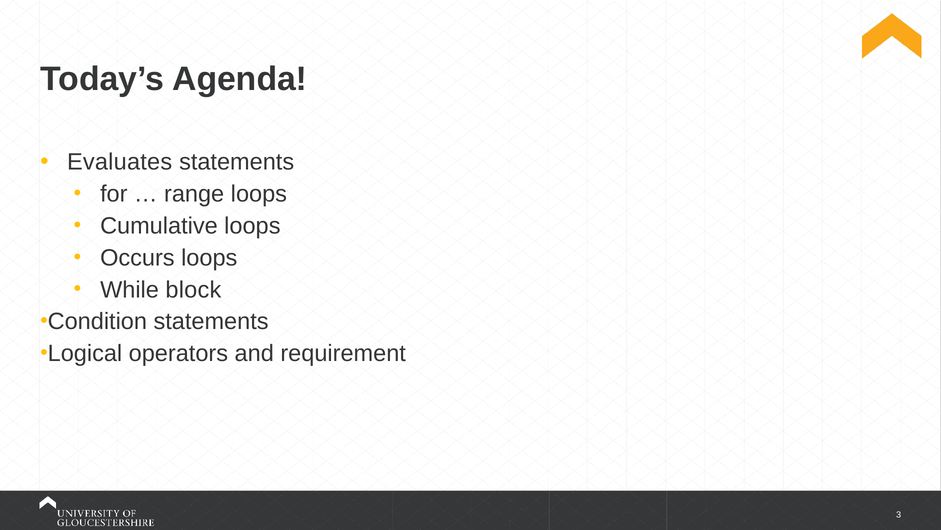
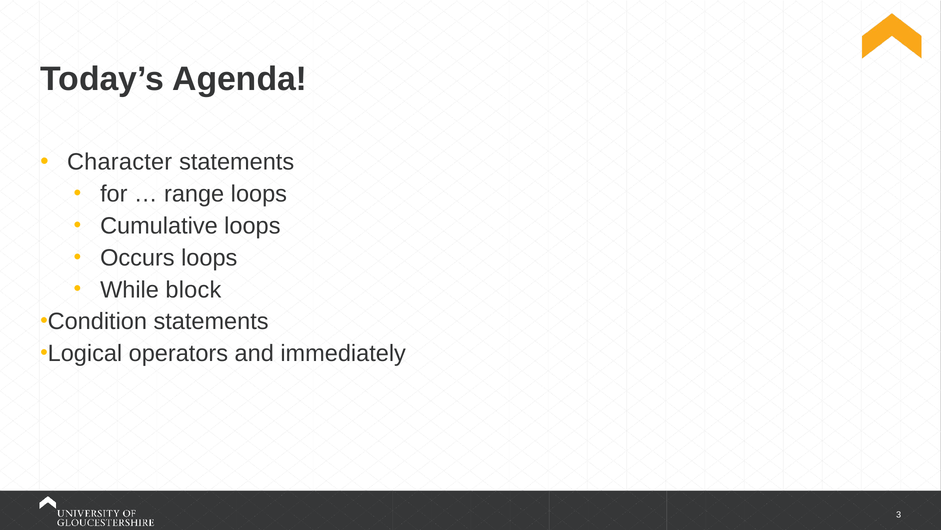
Evaluates: Evaluates -> Character
requirement: requirement -> immediately
